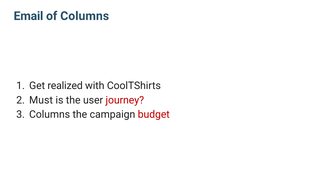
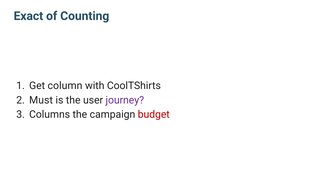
Email: Email -> Exact
of Columns: Columns -> Counting
realized: realized -> column
journey colour: red -> purple
